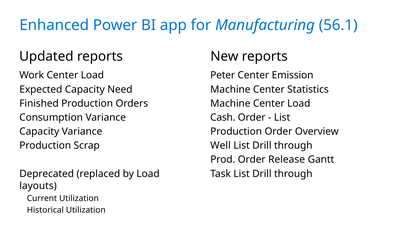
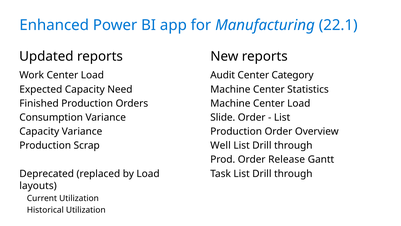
56.1: 56.1 -> 22.1
Peter: Peter -> Audit
Emission: Emission -> Category
Cash: Cash -> Slide
